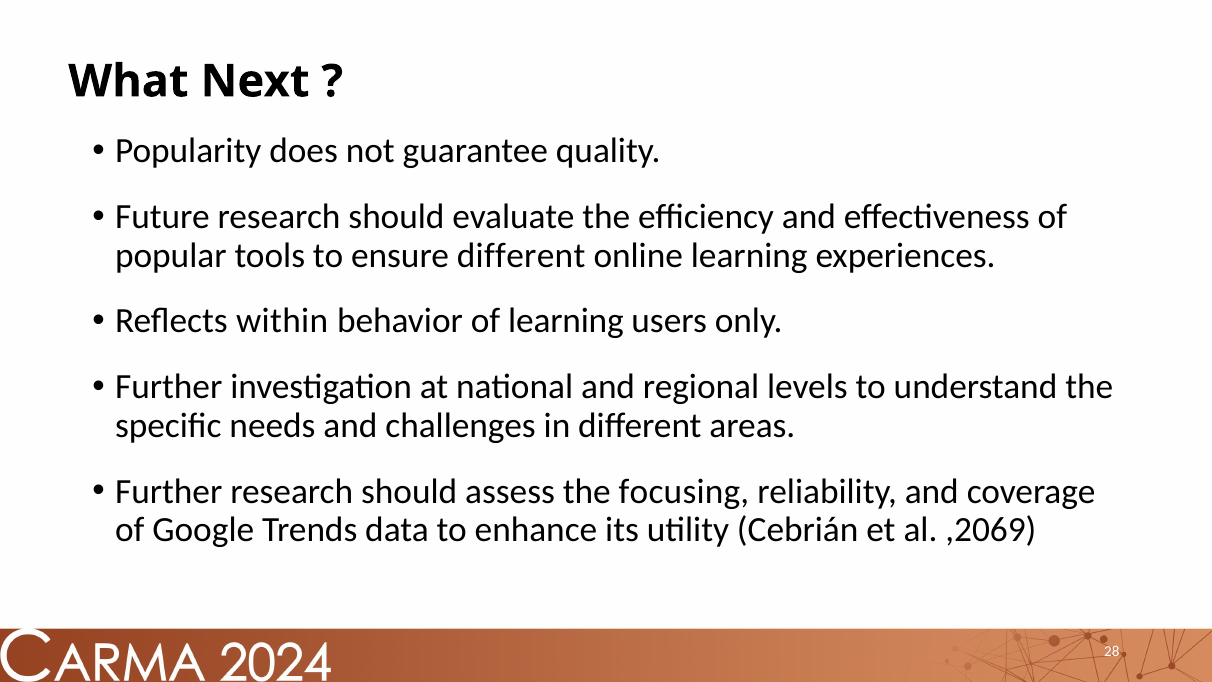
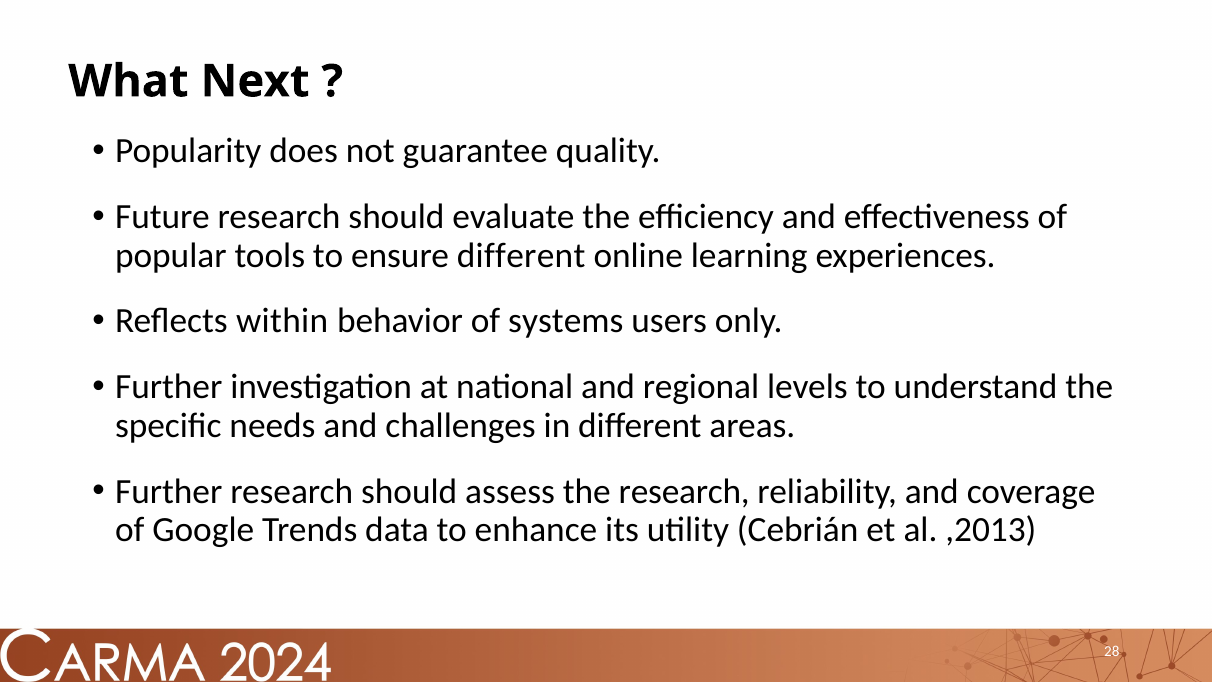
of learning: learning -> systems
the focusing: focusing -> research
,2069: ,2069 -> ,2013
